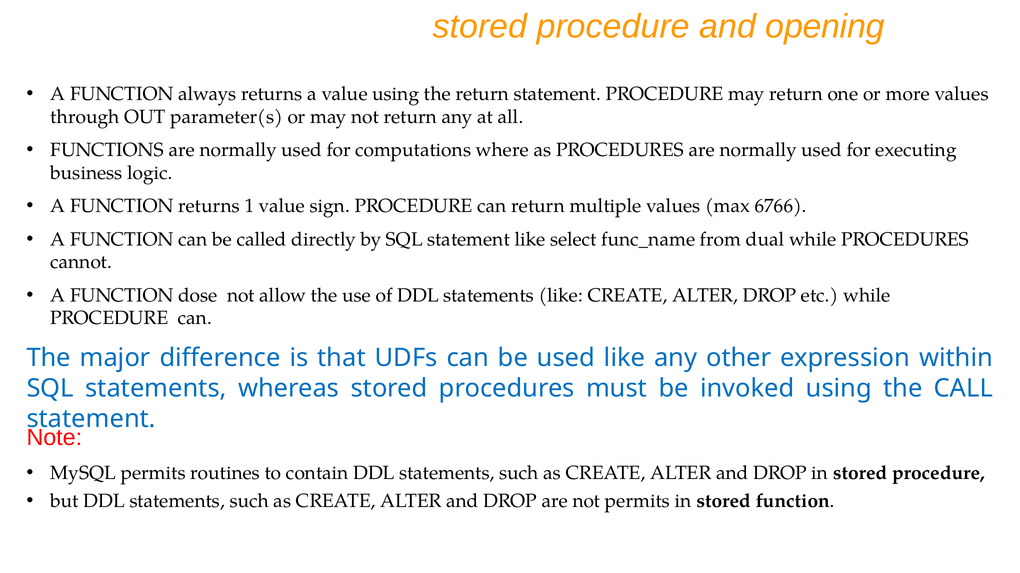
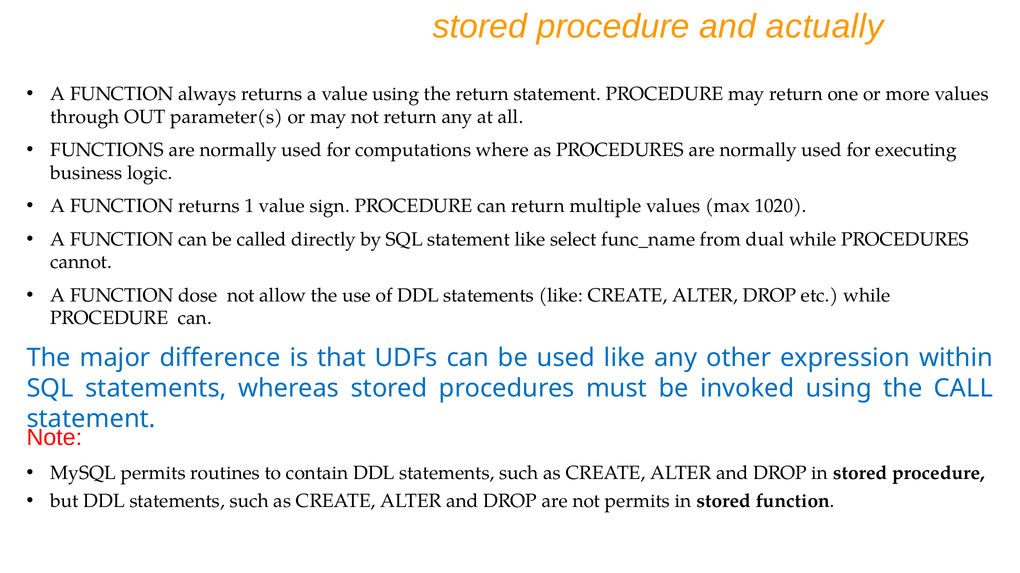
opening: opening -> actually
6766: 6766 -> 1020
